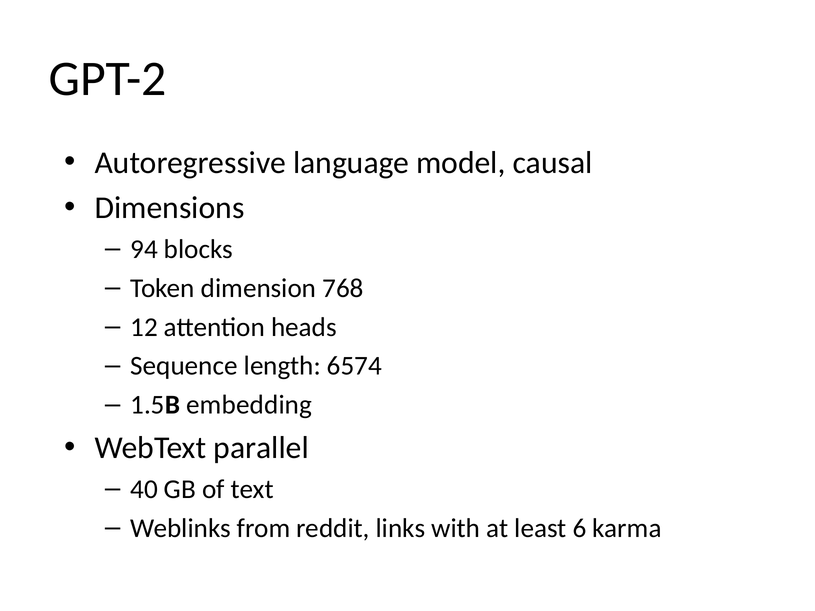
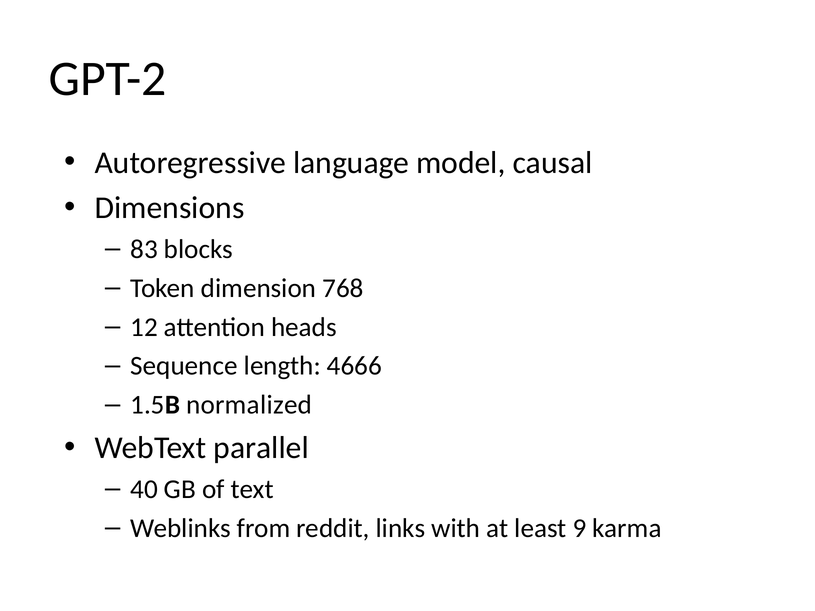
94: 94 -> 83
6574: 6574 -> 4666
embedding: embedding -> normalized
6: 6 -> 9
